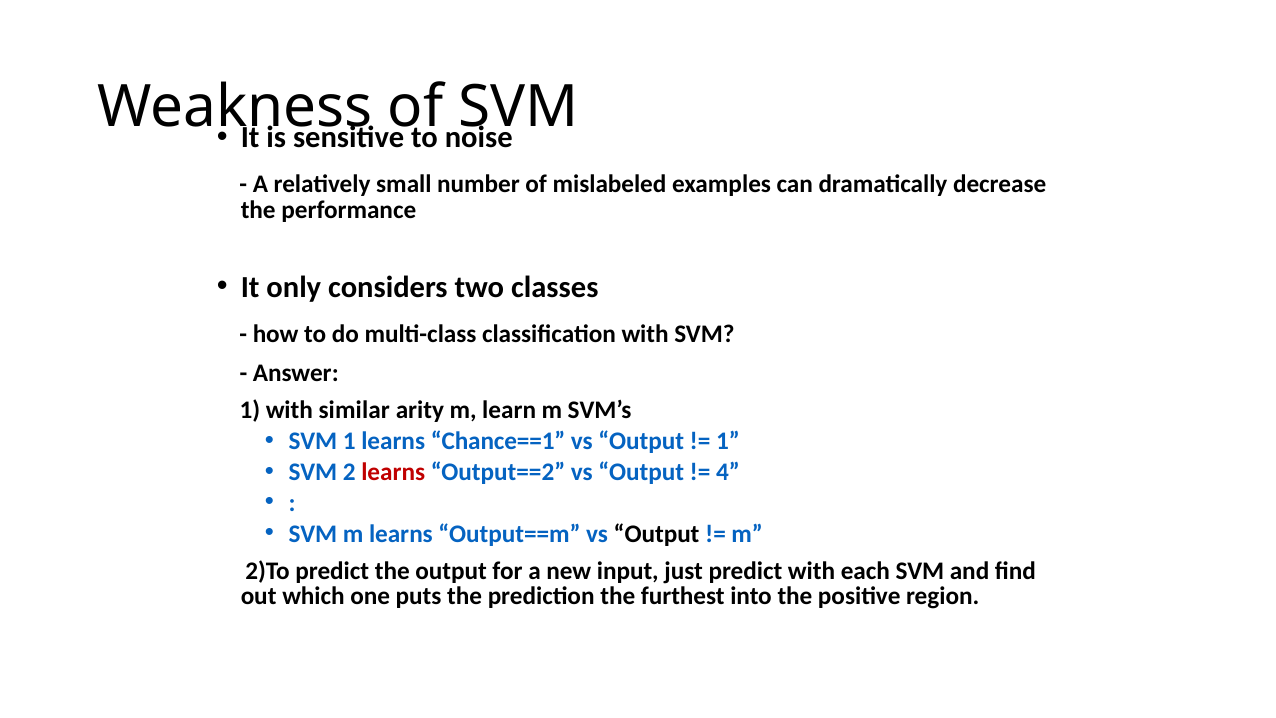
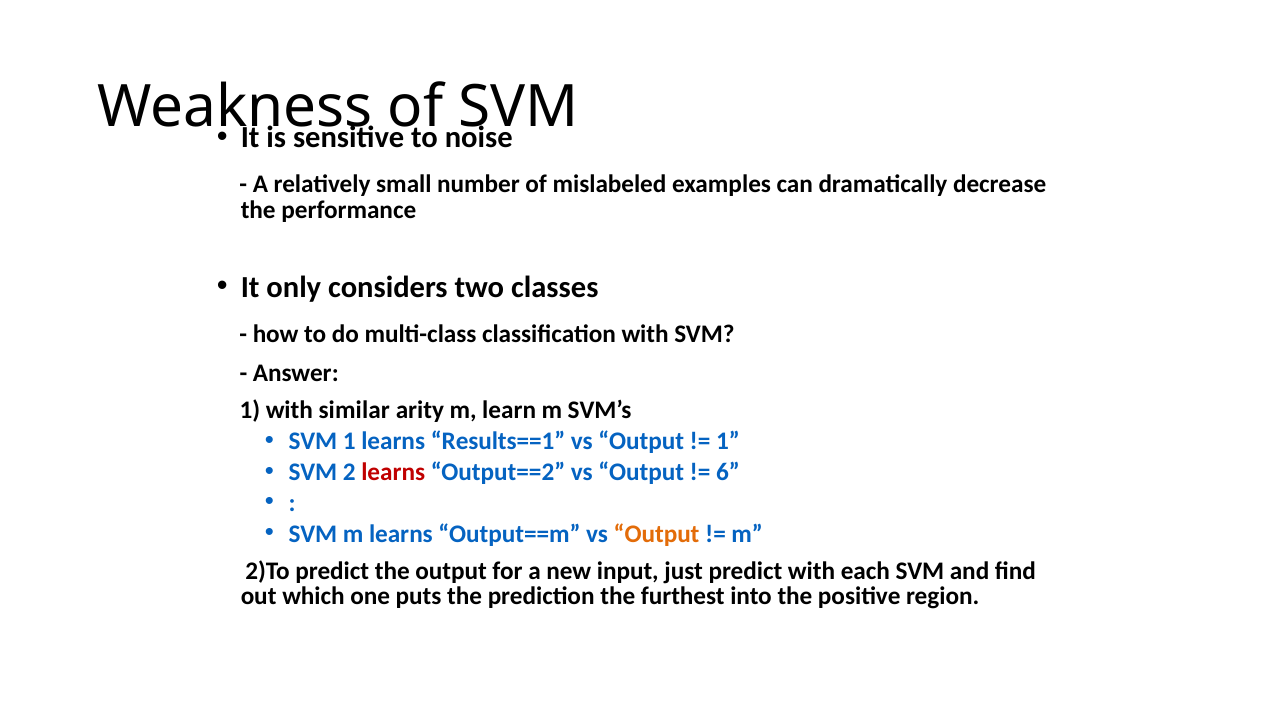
Chance==1: Chance==1 -> Results==1
4: 4 -> 6
Output at (657, 534) colour: black -> orange
